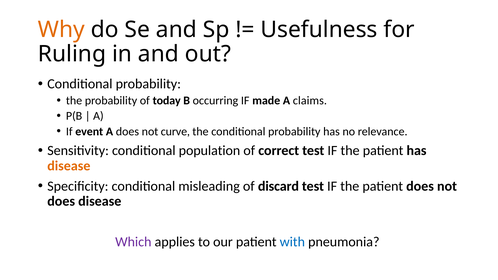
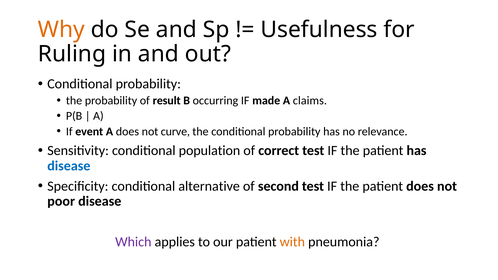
today: today -> result
disease at (69, 166) colour: orange -> blue
misleading: misleading -> alternative
discard: discard -> second
does at (61, 201): does -> poor
with colour: blue -> orange
